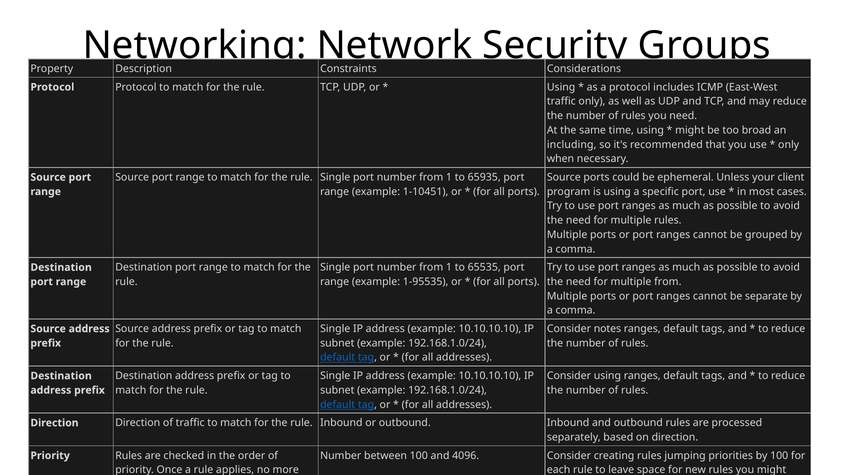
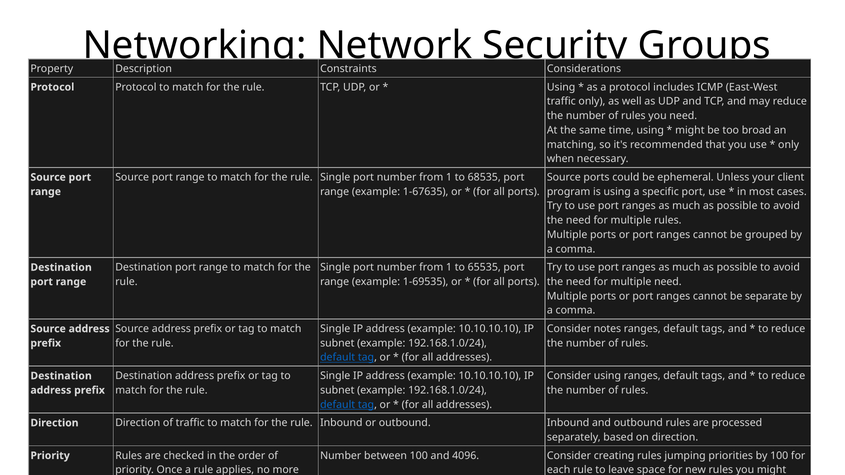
including at (572, 145): including -> matching
65935: 65935 -> 68535
1-10451: 1-10451 -> 1-67635
1-95535: 1-95535 -> 1-69535
multiple from: from -> need
